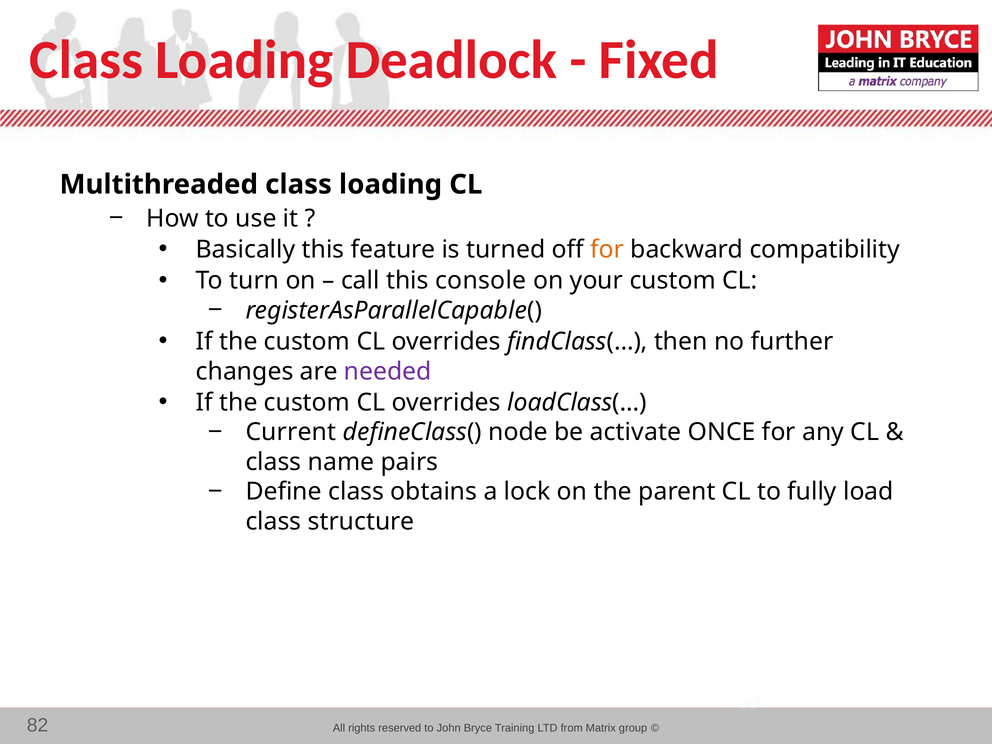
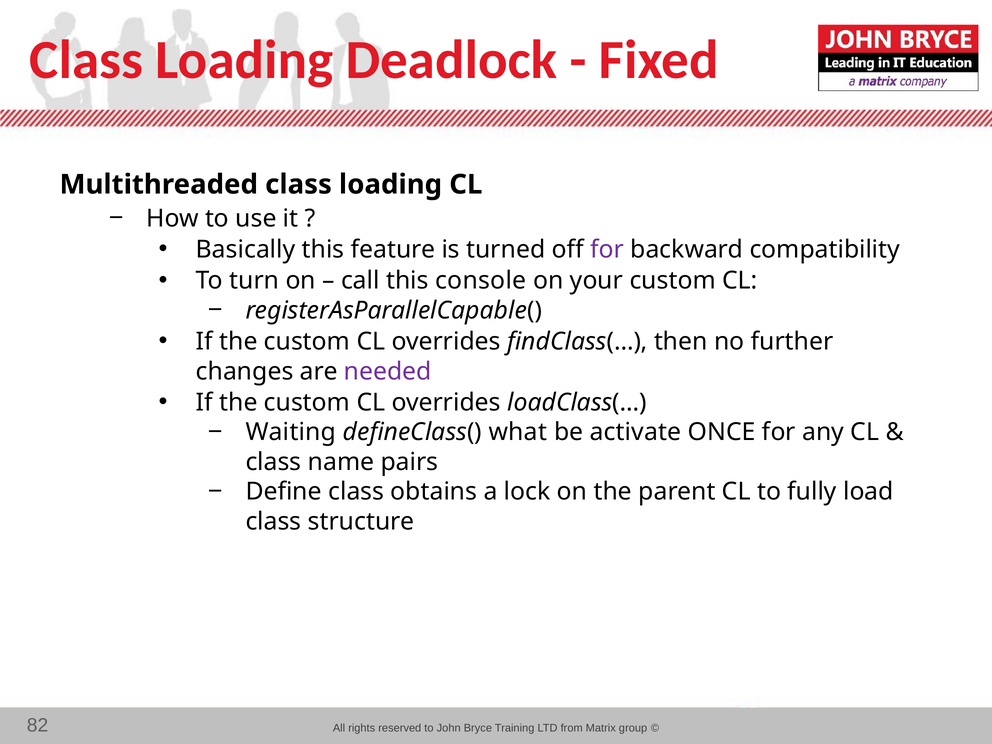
for at (607, 250) colour: orange -> purple
Current: Current -> Waiting
node: node -> what
